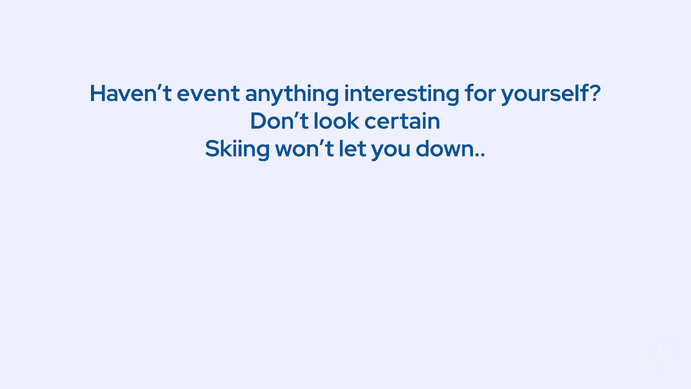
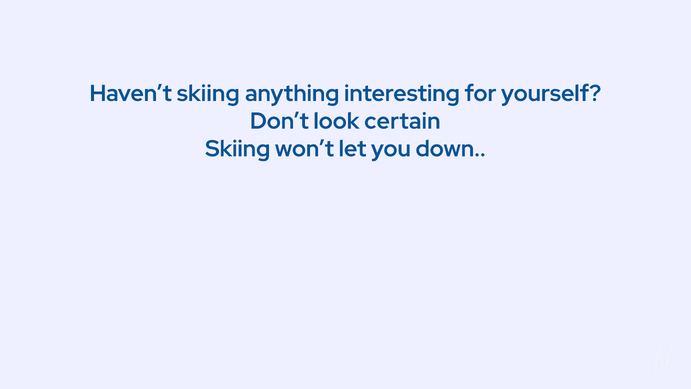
Haven’t event: event -> skiing
